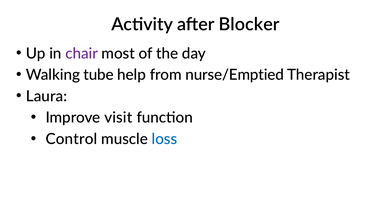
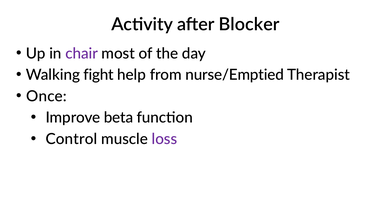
tube: tube -> fight
Laura: Laura -> Once
visit: visit -> beta
loss colour: blue -> purple
